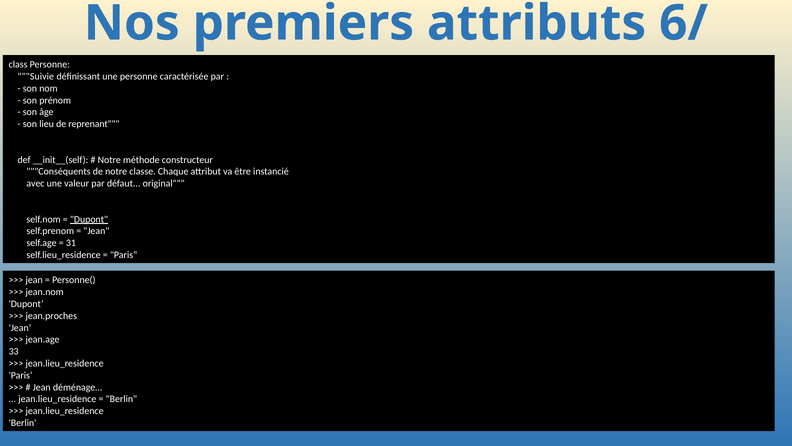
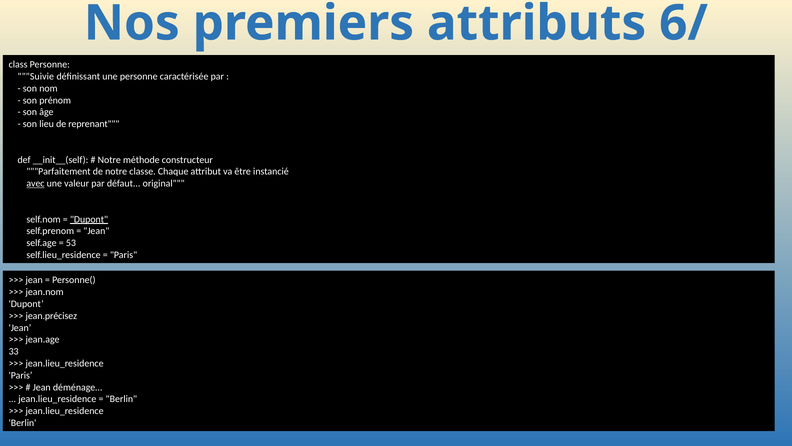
Conséquents: Conséquents -> Parfaitement
avec underline: none -> present
31: 31 -> 53
jean.proches: jean.proches -> jean.précisez
